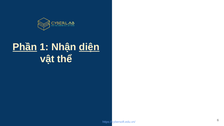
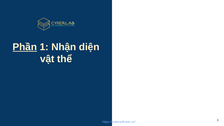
diện underline: present -> none
